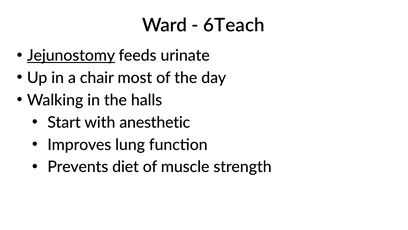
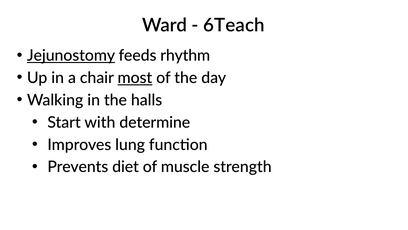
urinate: urinate -> rhythm
most underline: none -> present
anesthetic: anesthetic -> determine
